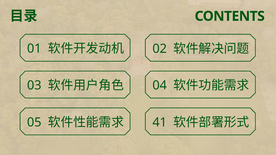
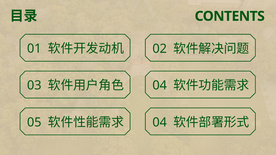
41 at (160, 122): 41 -> 04
